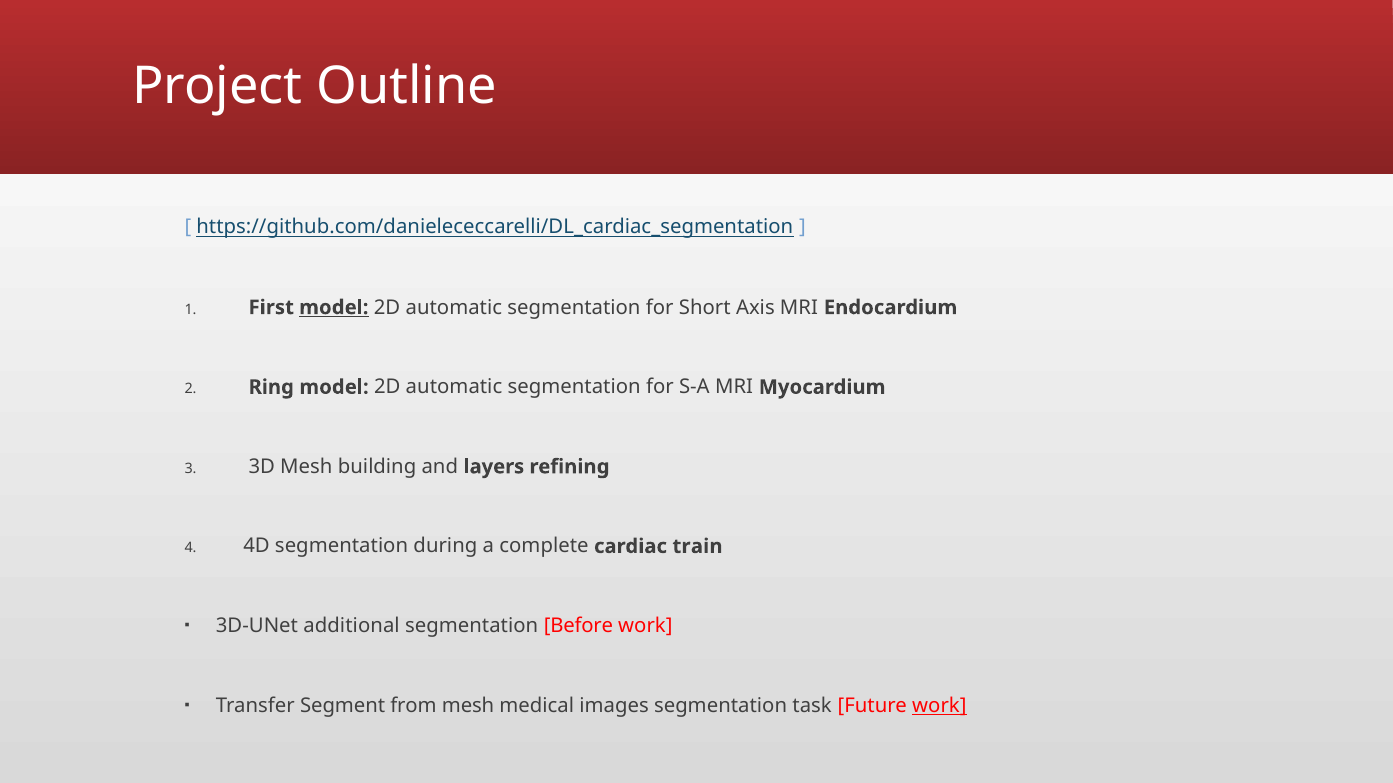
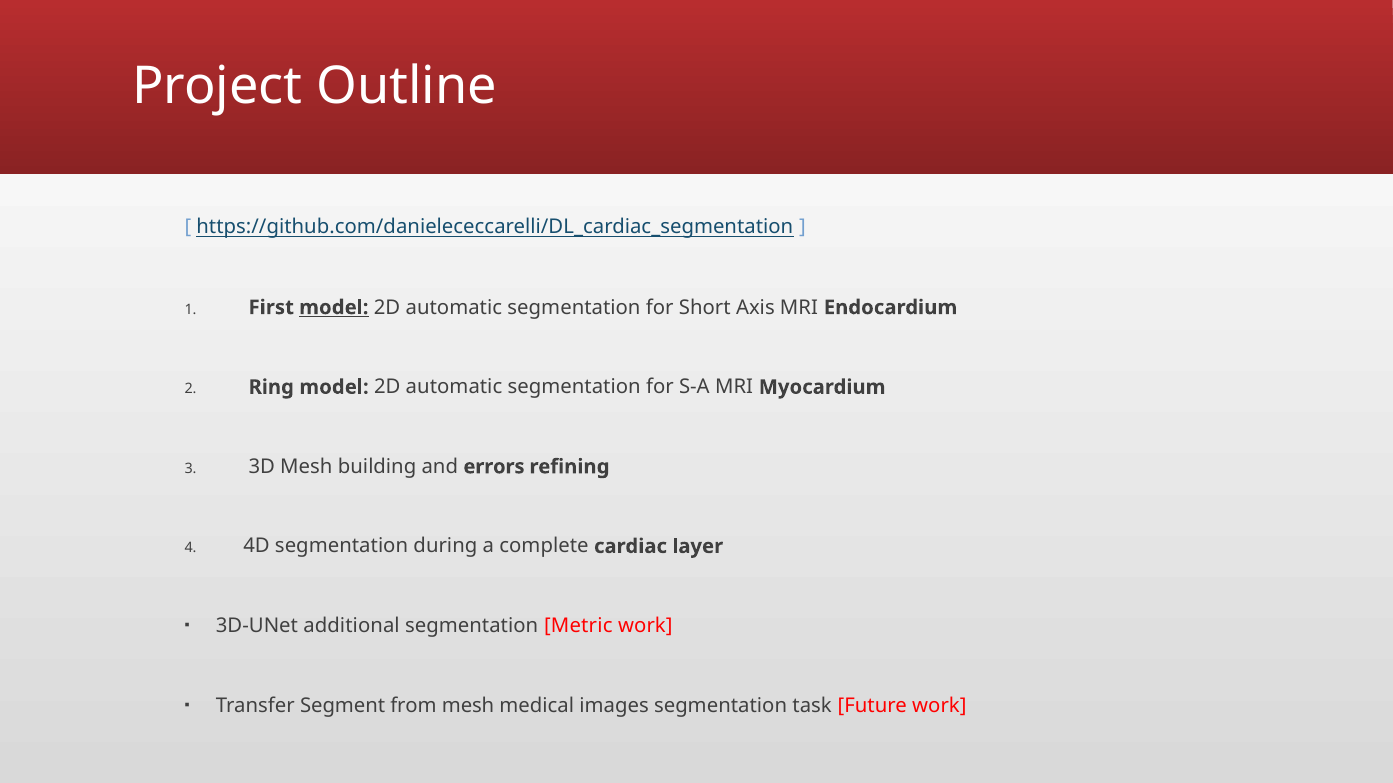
layers: layers -> errors
train: train -> layer
Before: Before -> Metric
work at (939, 706) underline: present -> none
